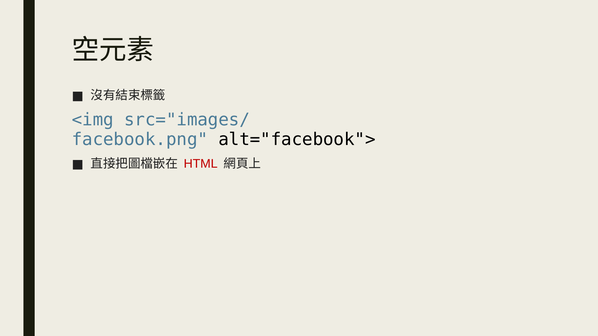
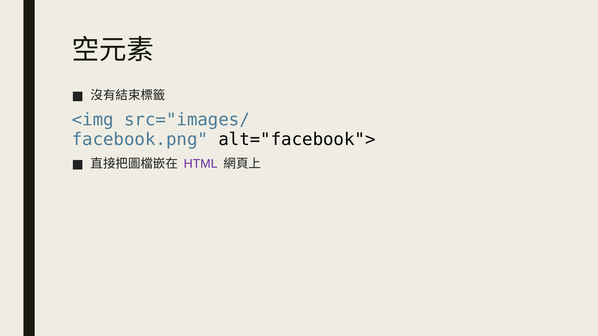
HTML colour: red -> purple
